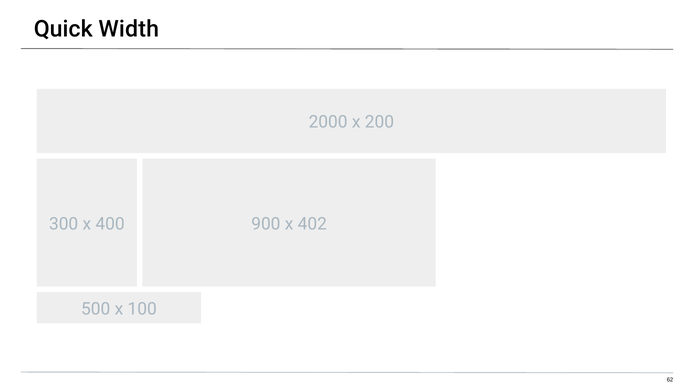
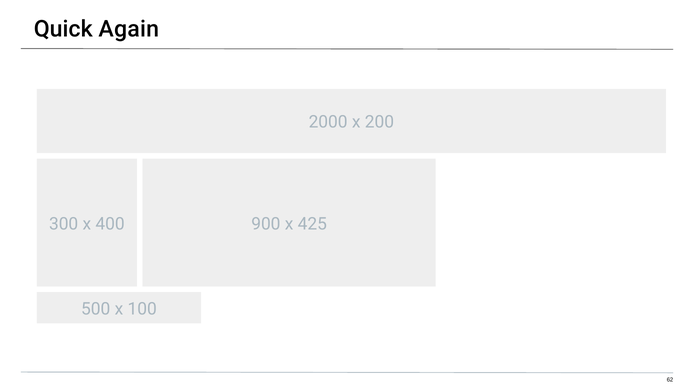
Width: Width -> Again
402: 402 -> 425
